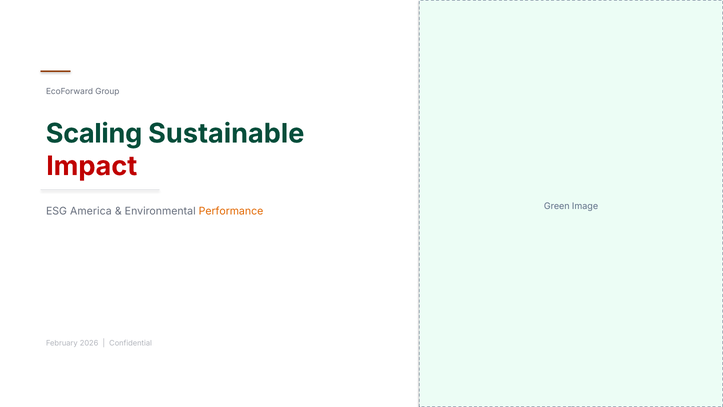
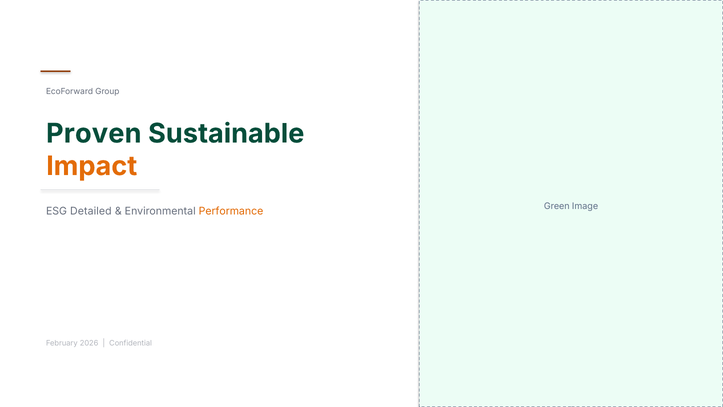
Scaling: Scaling -> Proven
Impact colour: red -> orange
America: America -> Detailed
